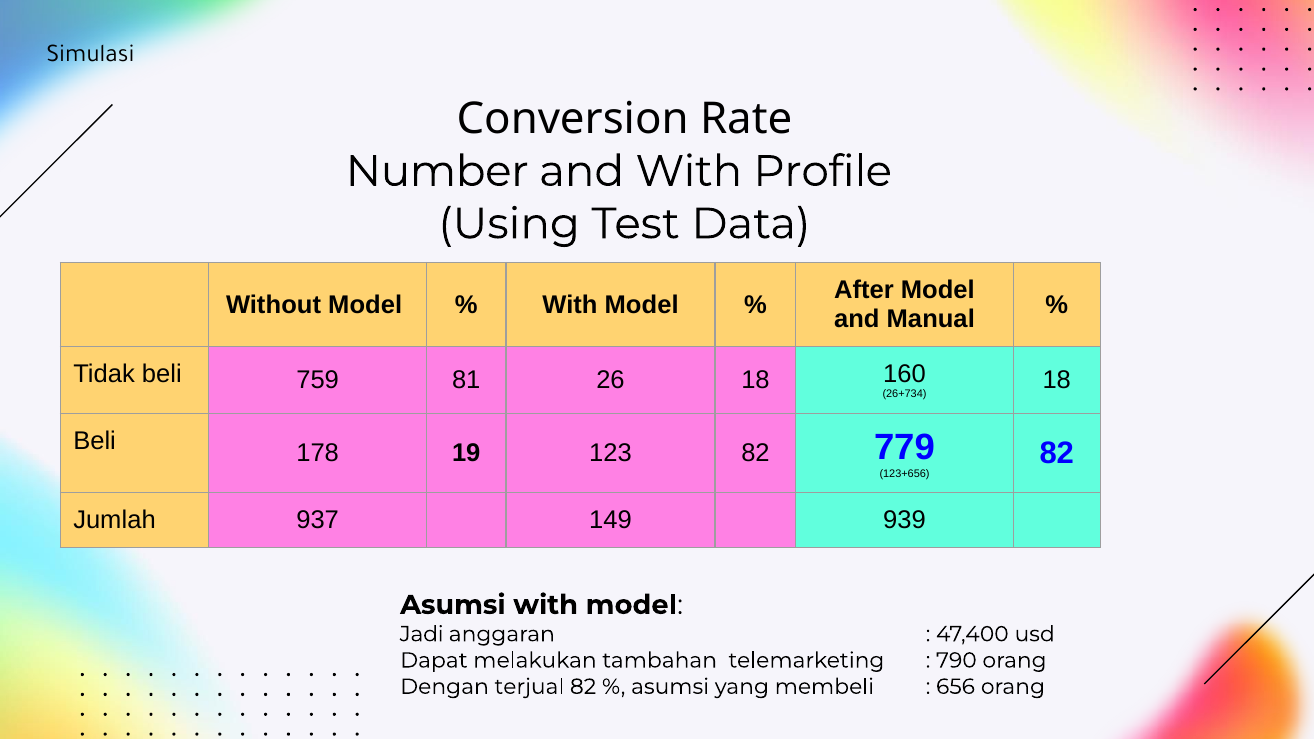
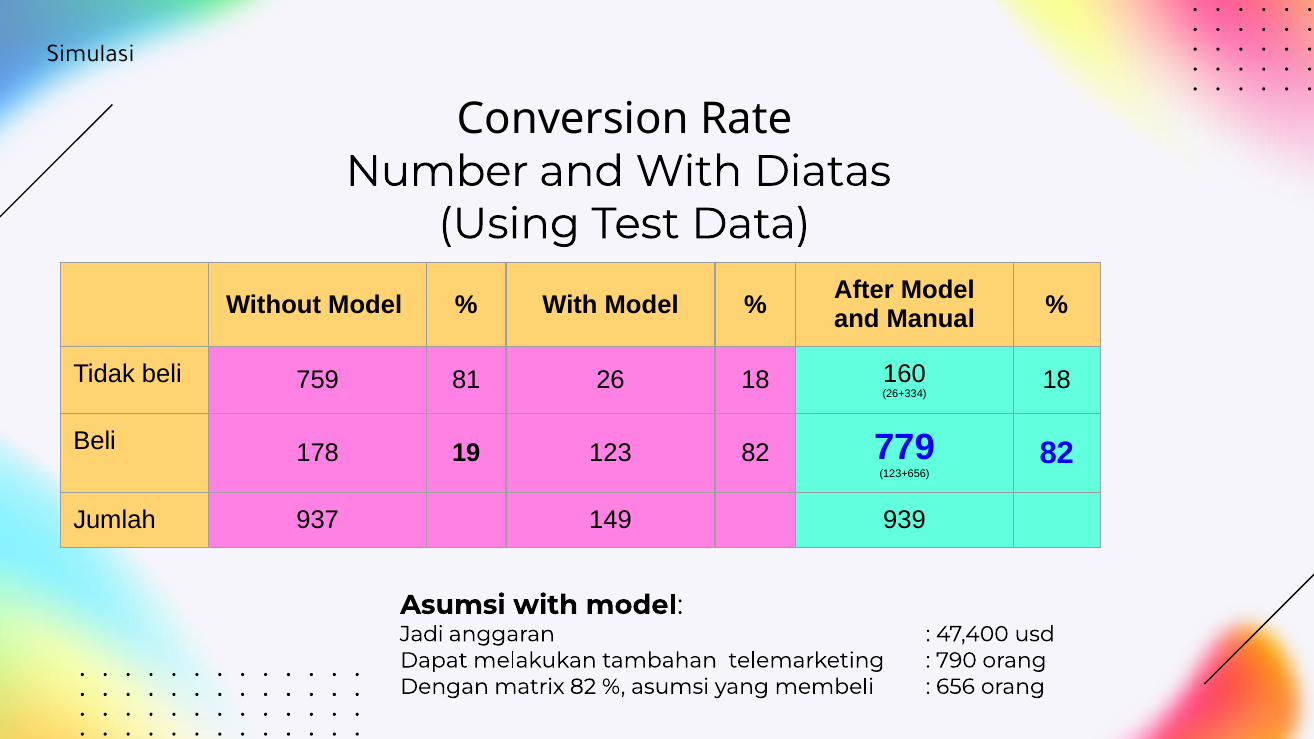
Profile: Profile -> Diatas
26+734: 26+734 -> 26+334
terjual: terjual -> matrix
